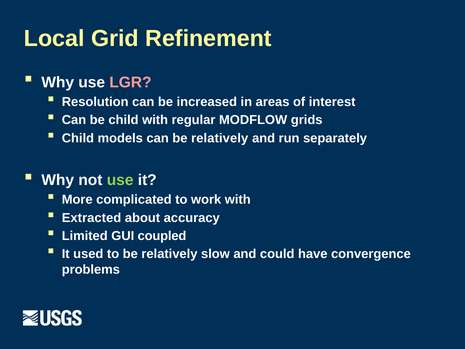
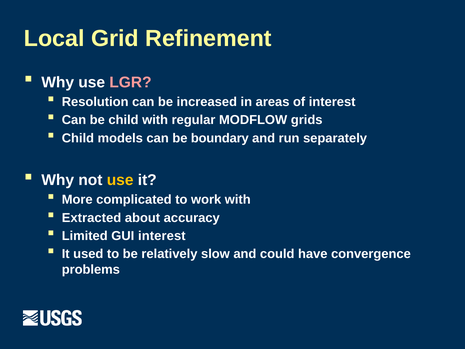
can be relatively: relatively -> boundary
use at (120, 180) colour: light green -> yellow
GUI coupled: coupled -> interest
